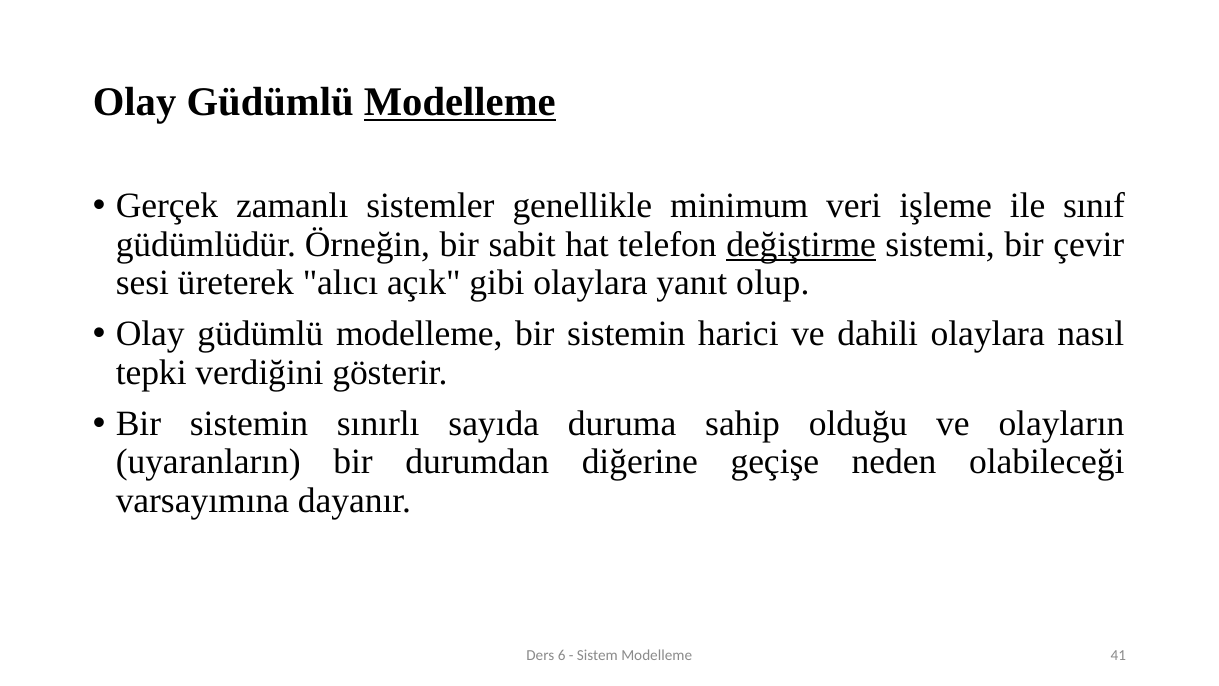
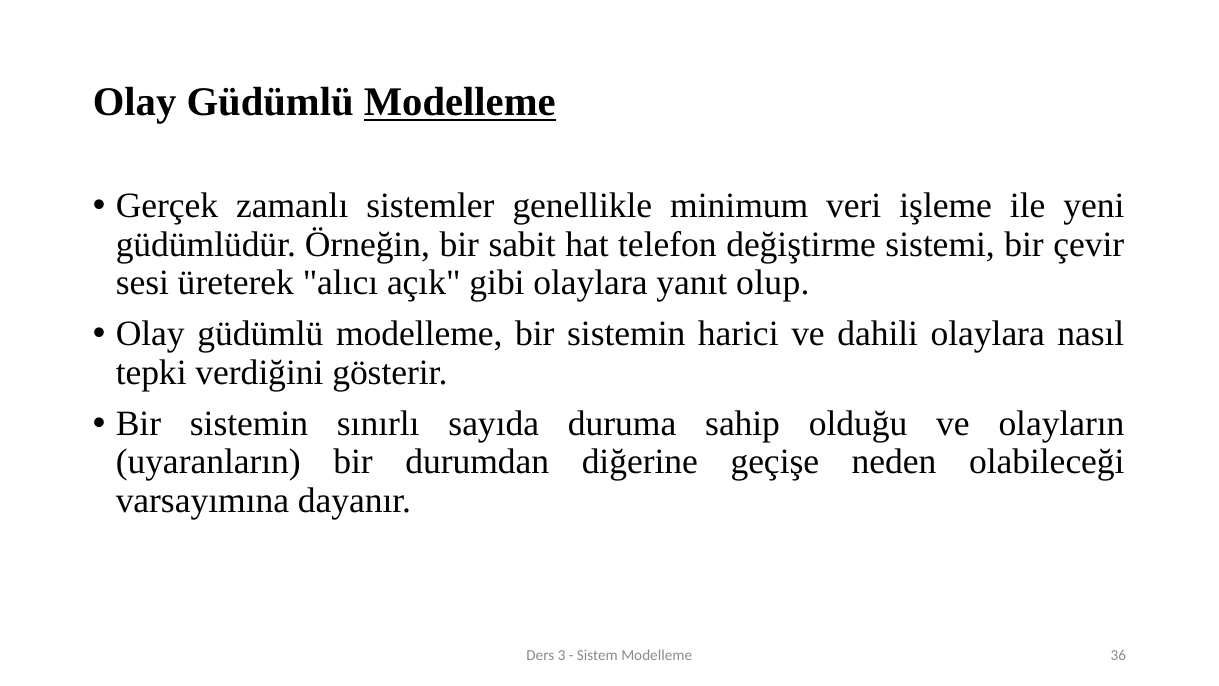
sınıf: sınıf -> yeni
değiştirme underline: present -> none
6: 6 -> 3
41: 41 -> 36
